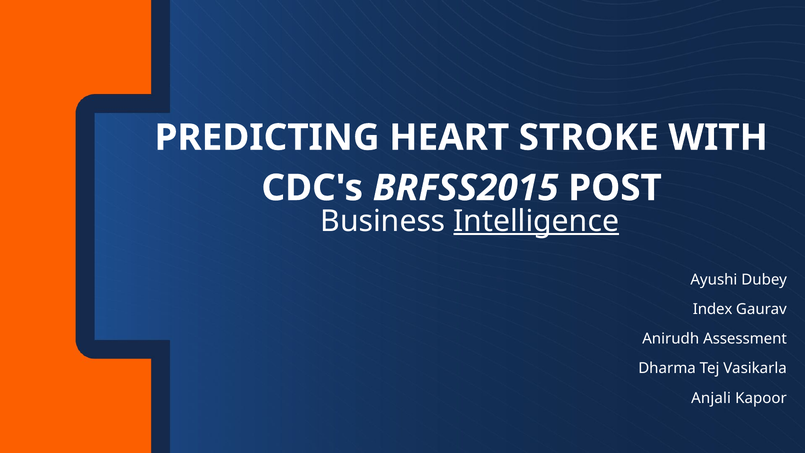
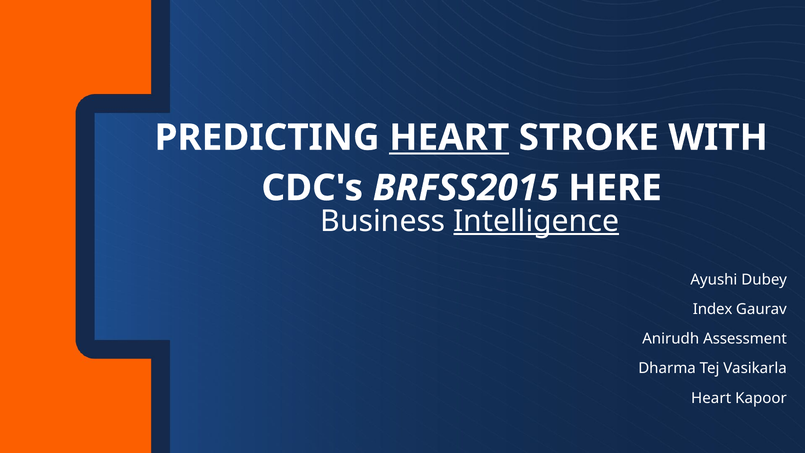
HEART at (449, 138) underline: none -> present
POST: POST -> HERE
Anjali at (711, 398): Anjali -> Heart
